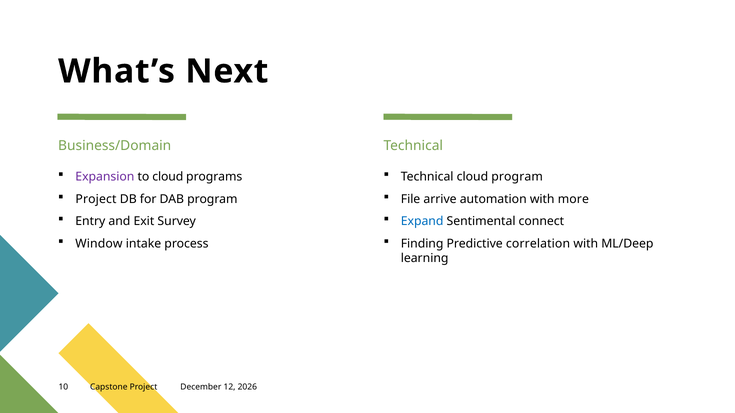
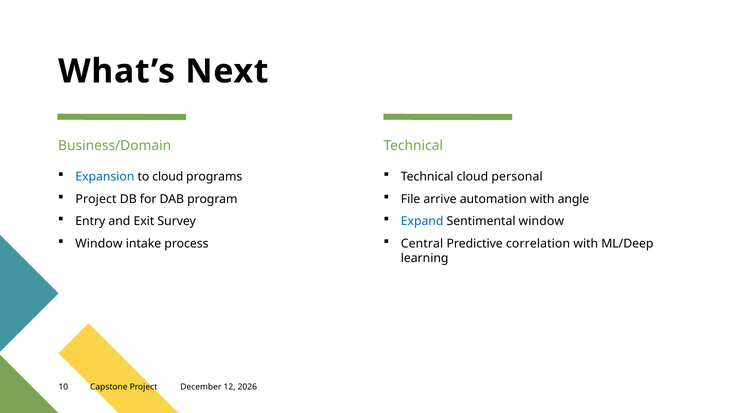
Expansion colour: purple -> blue
cloud program: program -> personal
more: more -> angle
Sentimental connect: connect -> window
Finding: Finding -> Central
